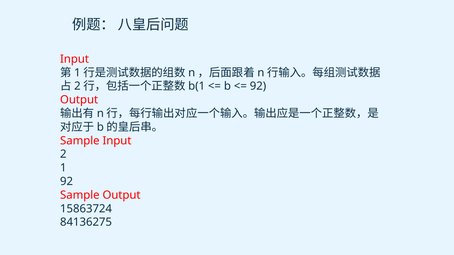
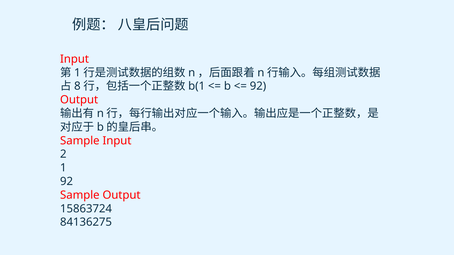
2 at (77, 86): 2 -> 8
